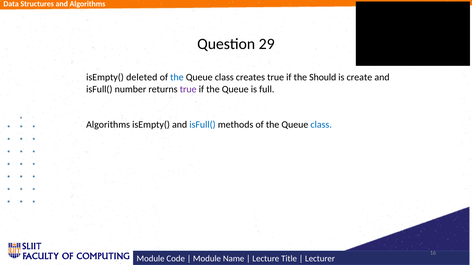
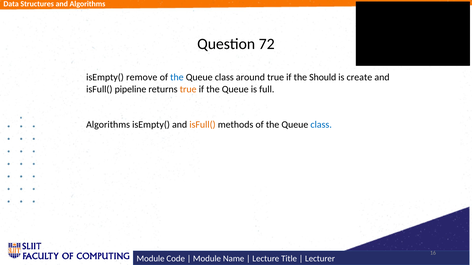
29: 29 -> 72
deleted: deleted -> remove
creates: creates -> around
number: number -> pipeline
true at (188, 89) colour: purple -> orange
isFull( at (202, 125) colour: blue -> orange
